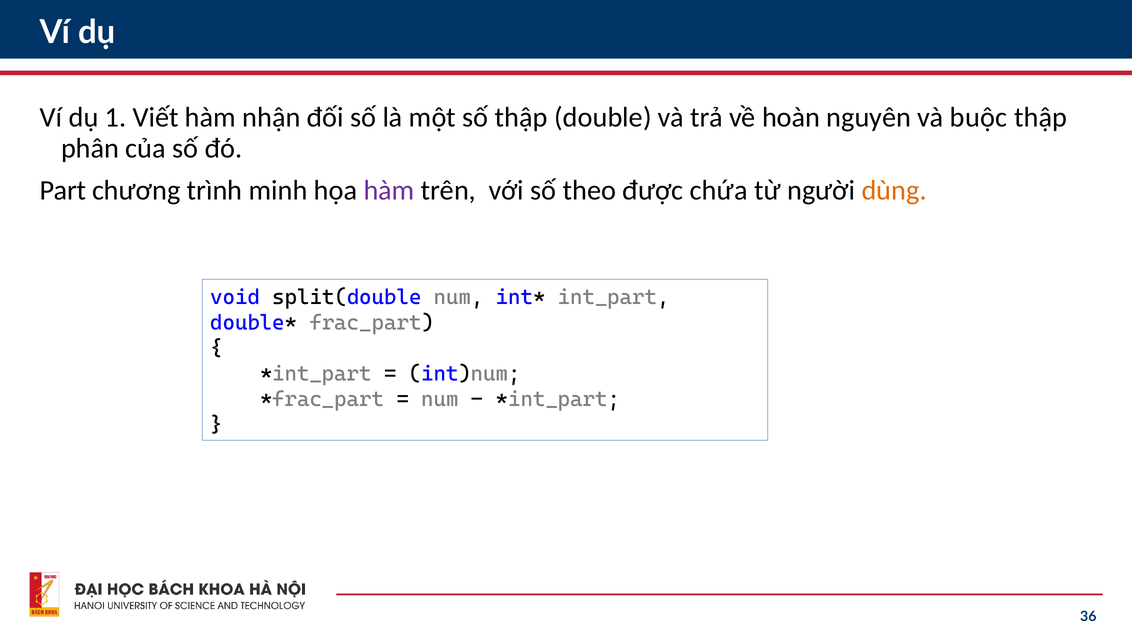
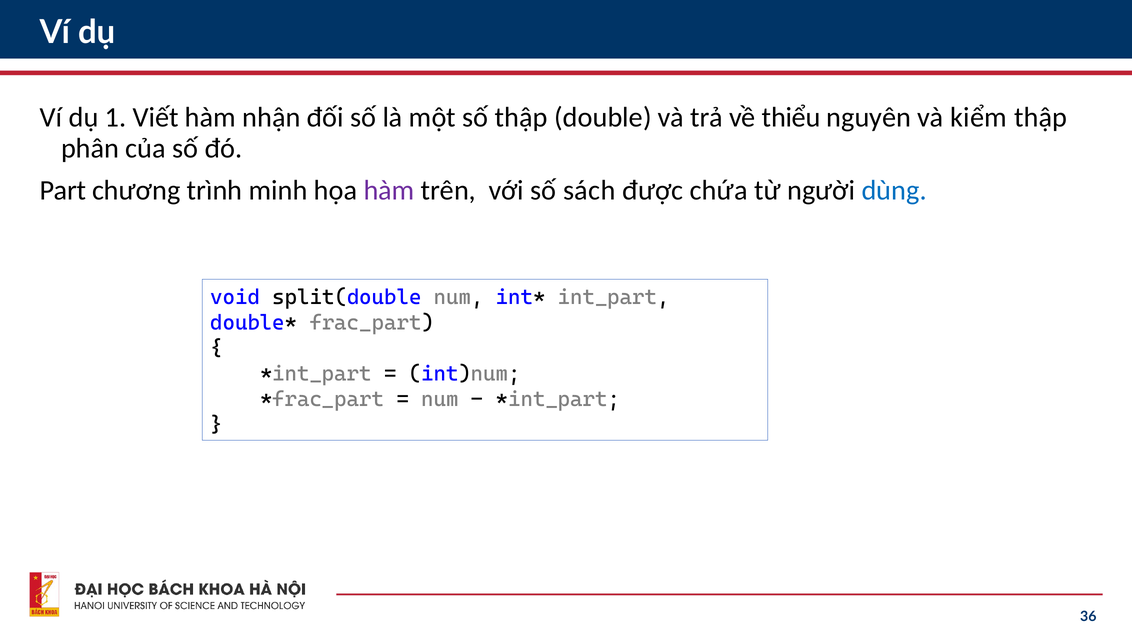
hoàn: hoàn -> thiểu
buộc: buộc -> kiểm
theo: theo -> sách
dùng colour: orange -> blue
